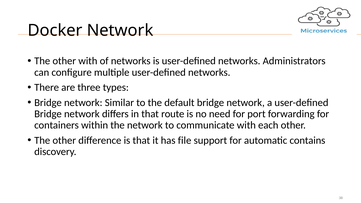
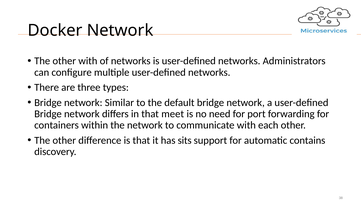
route: route -> meet
file: file -> sits
